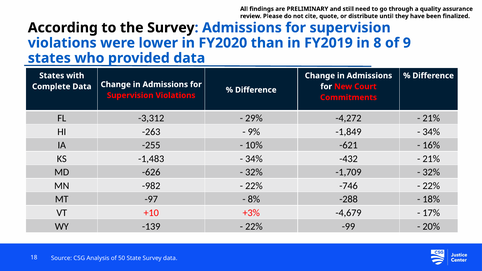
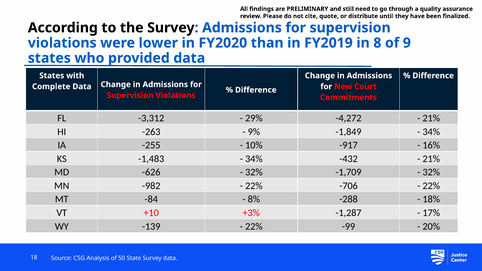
-621: -621 -> -917
-746: -746 -> -706
-97: -97 -> -84
-4,679: -4,679 -> -1,287
